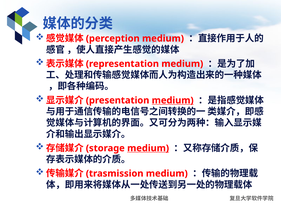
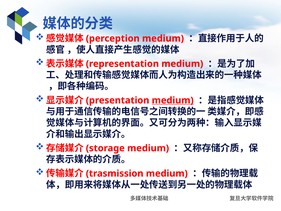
medium at (148, 148) underline: present -> none
